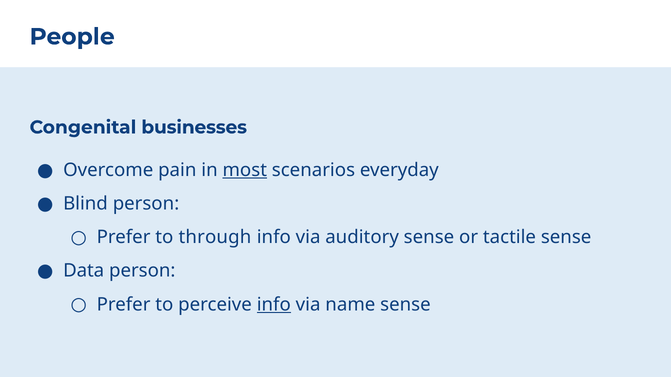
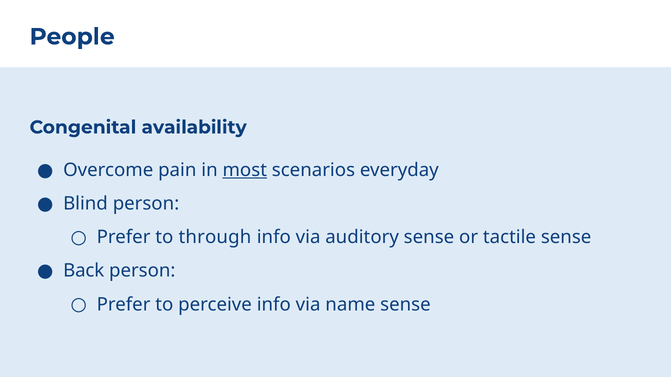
businesses: businesses -> availability
Data: Data -> Back
info at (274, 305) underline: present -> none
